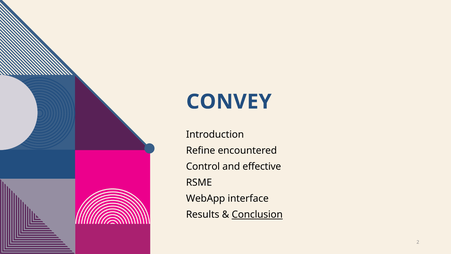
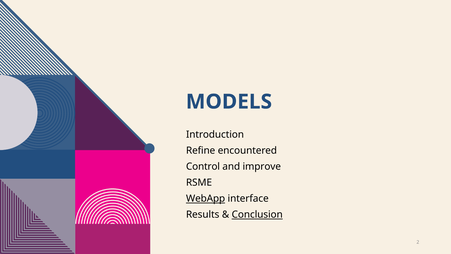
CONVEY: CONVEY -> MODELS
effective: effective -> improve
WebApp underline: none -> present
